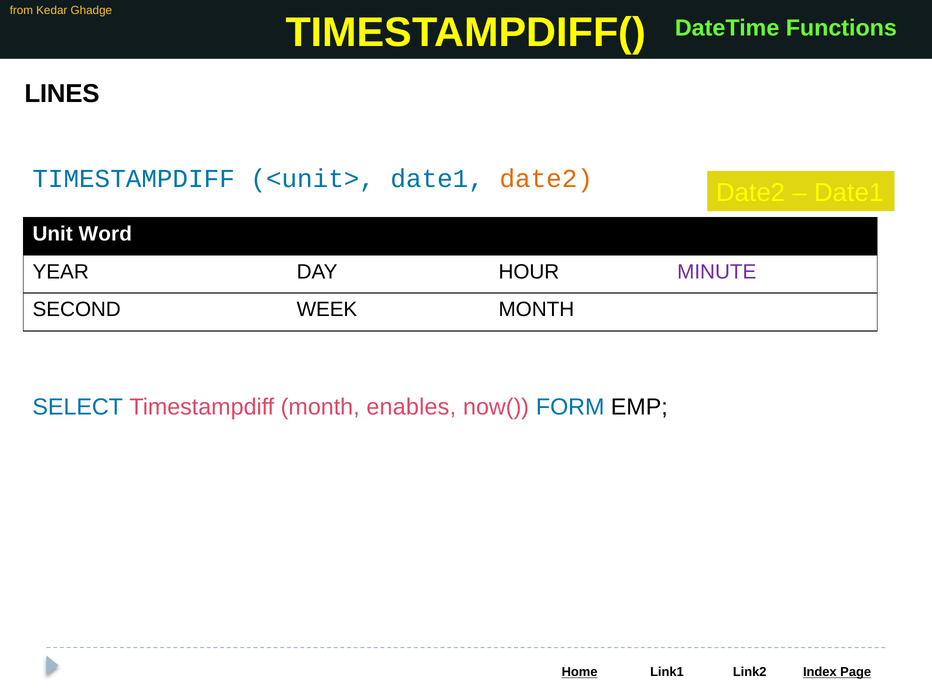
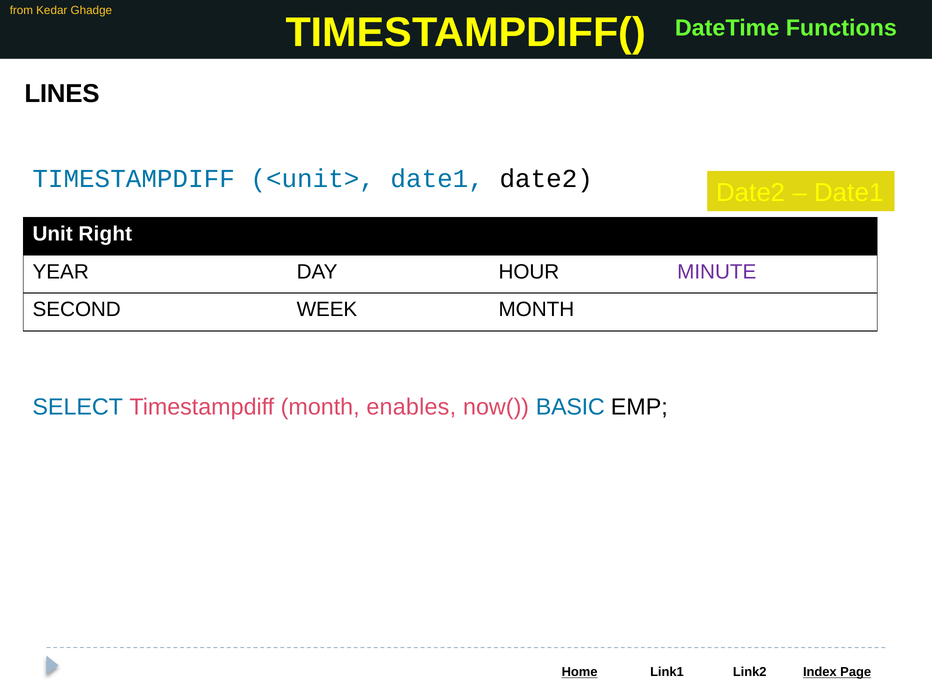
date2 at (546, 178) colour: orange -> black
Word: Word -> Right
FORM: FORM -> BASIC
